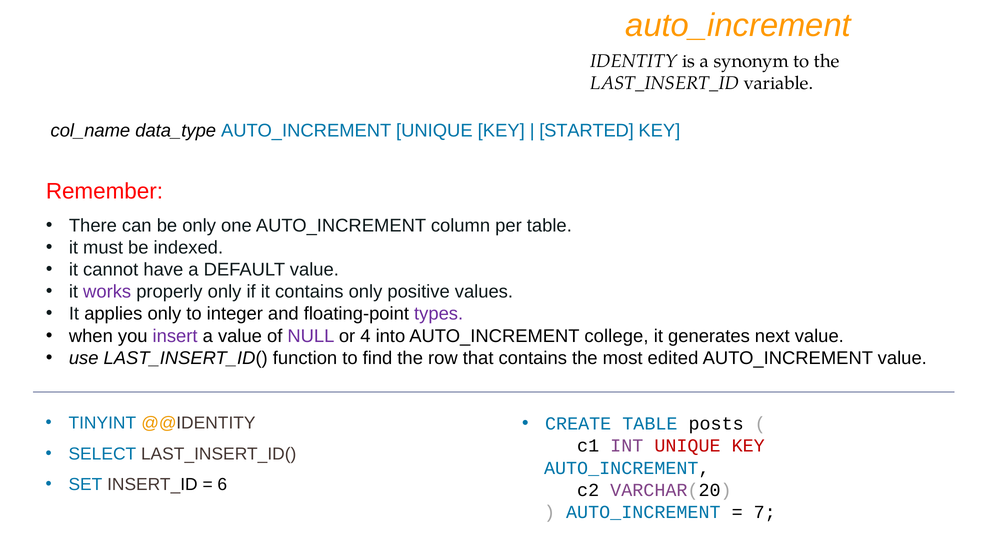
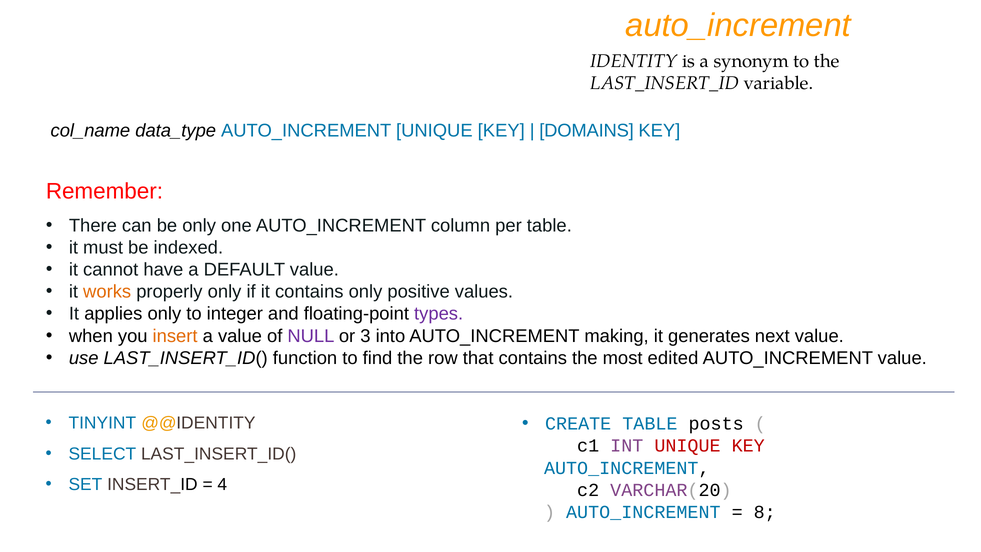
STARTED: STARTED -> DOMAINS
works colour: purple -> orange
insert colour: purple -> orange
4: 4 -> 3
college: college -> making
6: 6 -> 4
7: 7 -> 8
